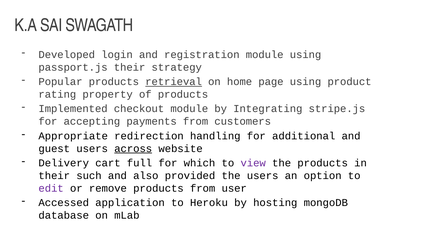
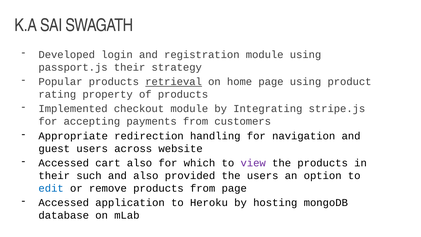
additional: additional -> navigation
across underline: present -> none
Delivery at (64, 163): Delivery -> Accessed
cart full: full -> also
edit colour: purple -> blue
from user: user -> page
